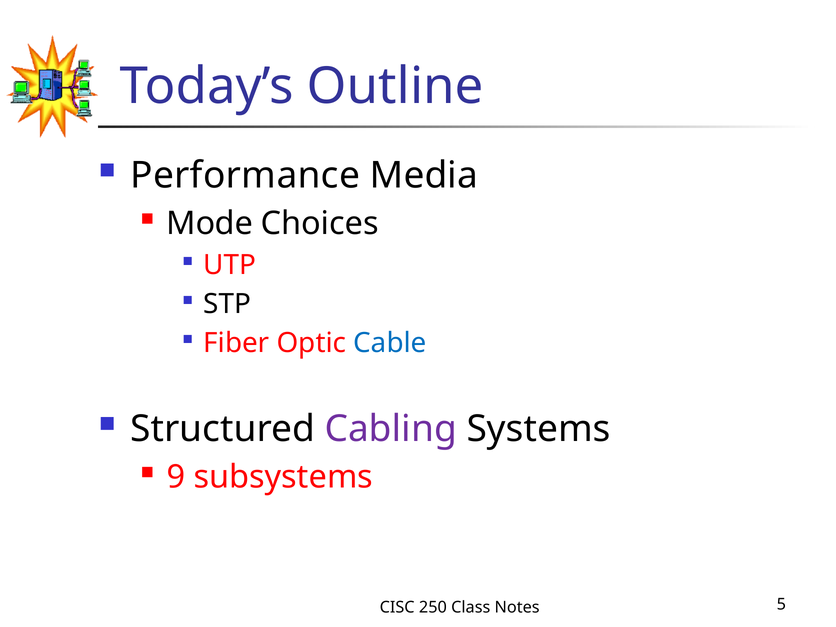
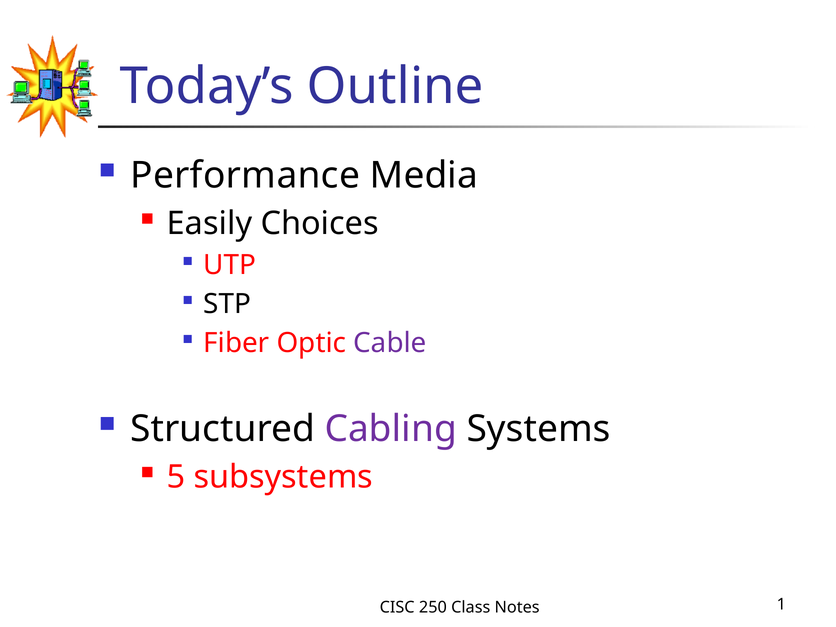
Mode: Mode -> Easily
Cable colour: blue -> purple
9: 9 -> 5
5: 5 -> 1
